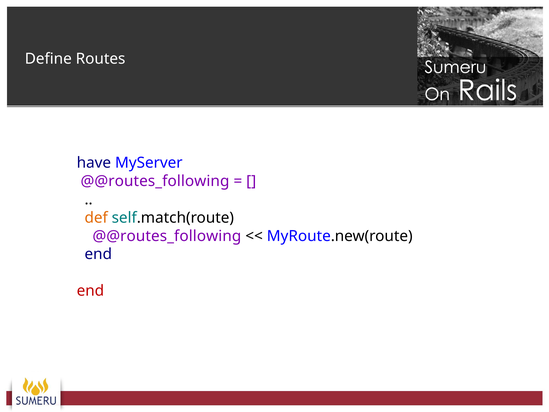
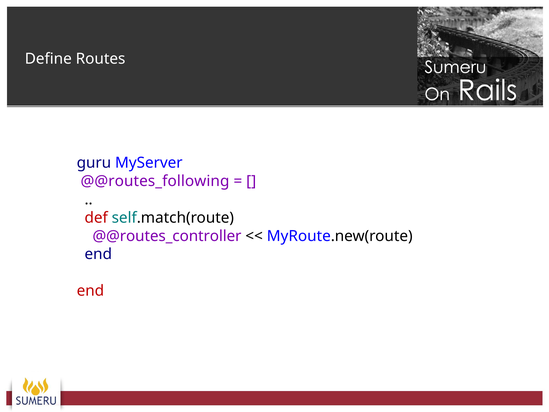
have: have -> guru
def colour: orange -> red
@@routes_following at (167, 236): @@routes_following -> @@routes_controller
